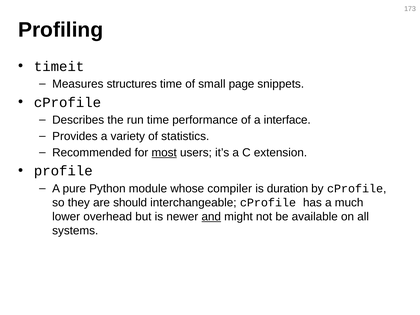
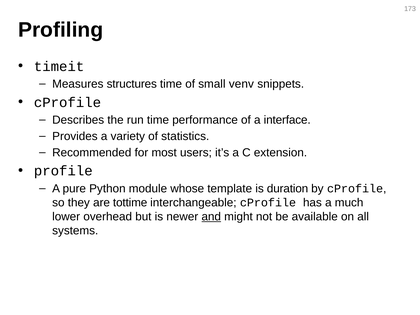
page: page -> venv
most underline: present -> none
compiler: compiler -> template
should: should -> tottime
